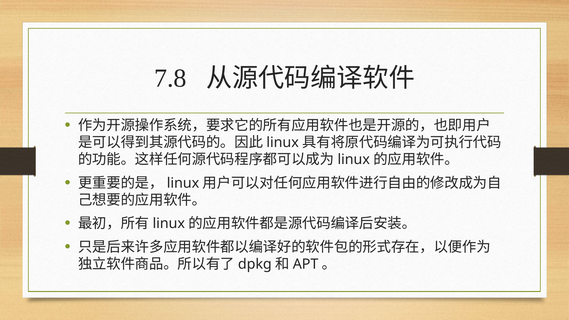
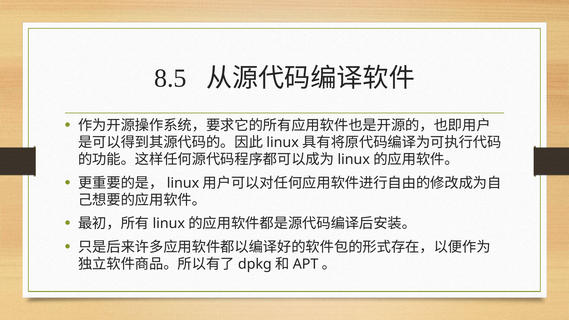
7.8: 7.8 -> 8.5
